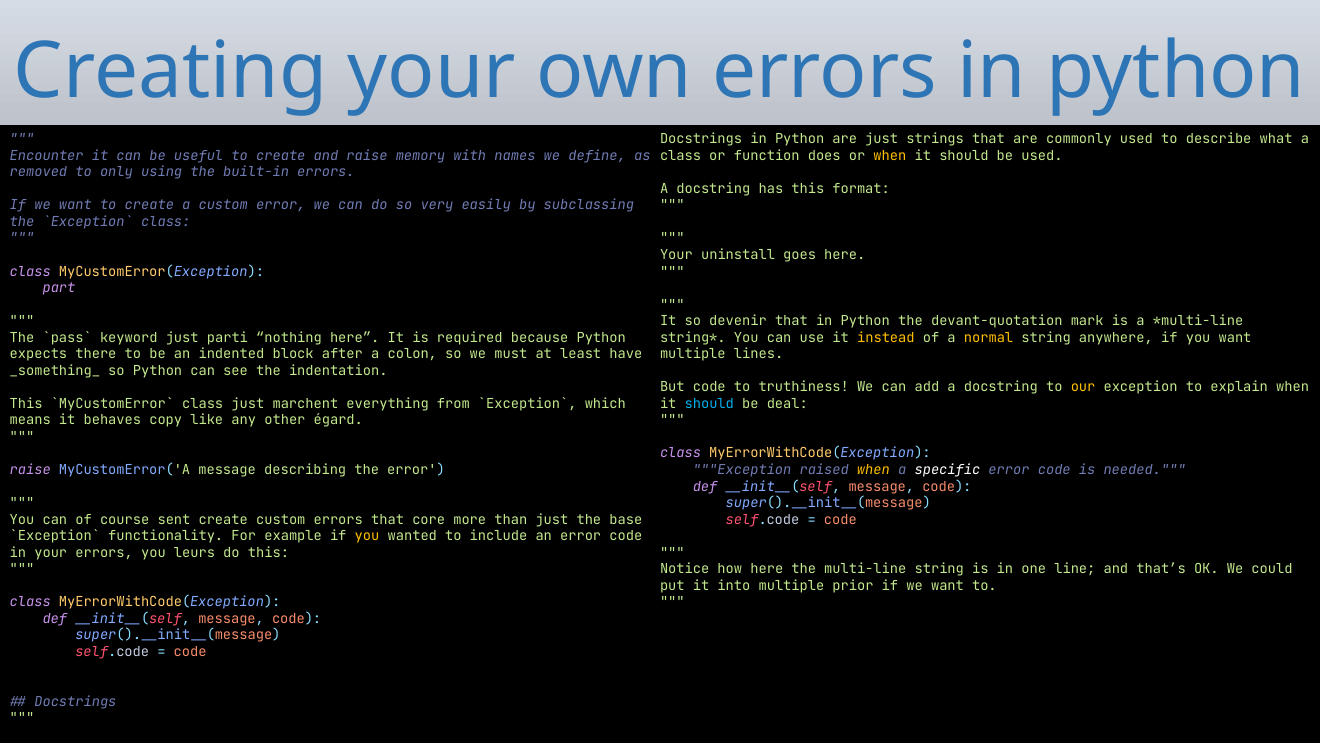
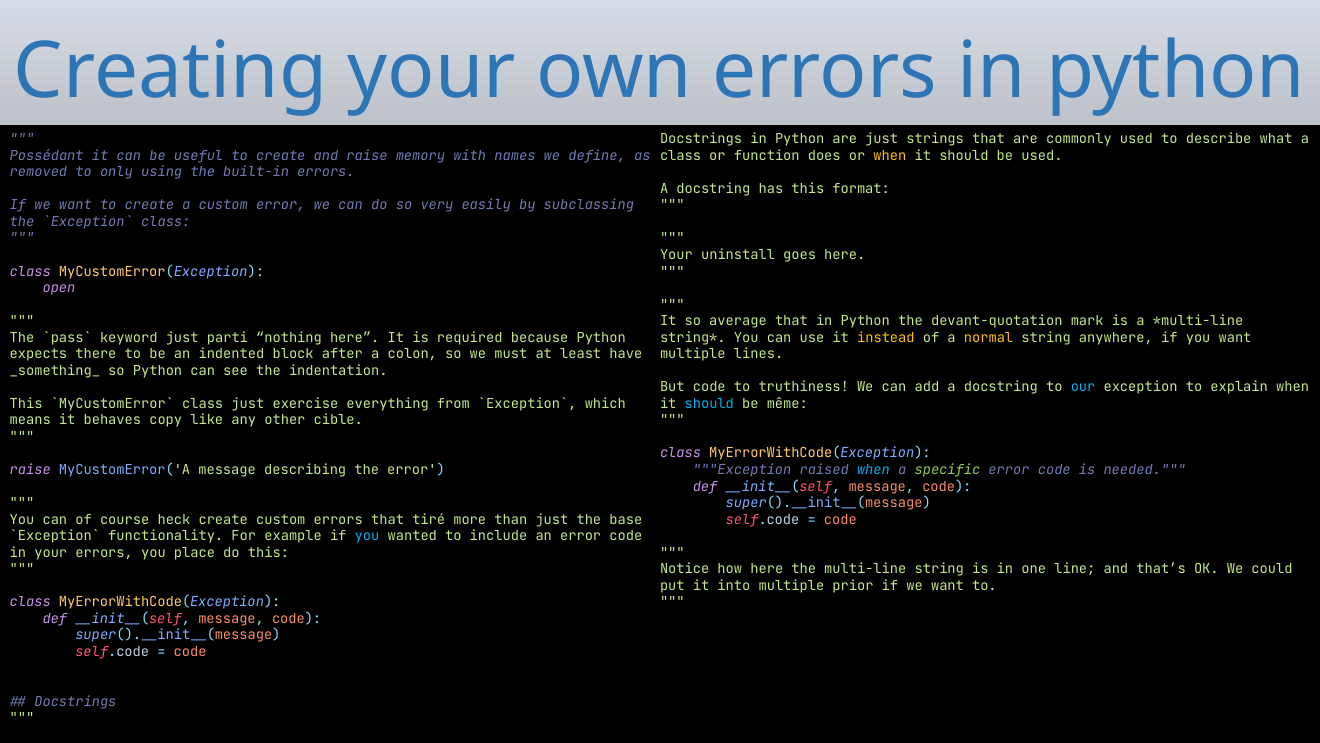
Encounter: Encounter -> Possédant
part: part -> open
devenir: devenir -> average
our colour: yellow -> light blue
marchent: marchent -> exercise
deal: deal -> même
égard: égard -> cible
when at (873, 470) colour: yellow -> light blue
specific colour: white -> light green
sent: sent -> heck
core: core -> tiré
you at (367, 536) colour: yellow -> light blue
leurs: leurs -> place
